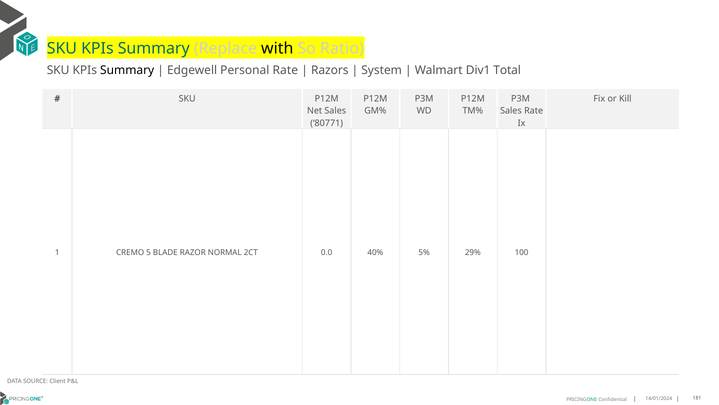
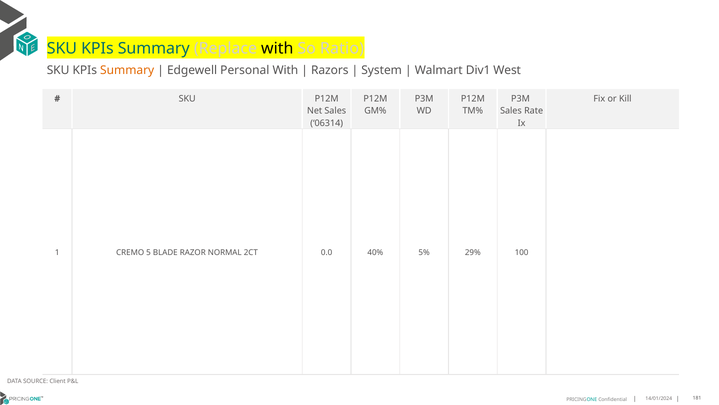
Summary at (127, 70) colour: black -> orange
Personal Rate: Rate -> With
Total: Total -> West
80771: 80771 -> 06314
